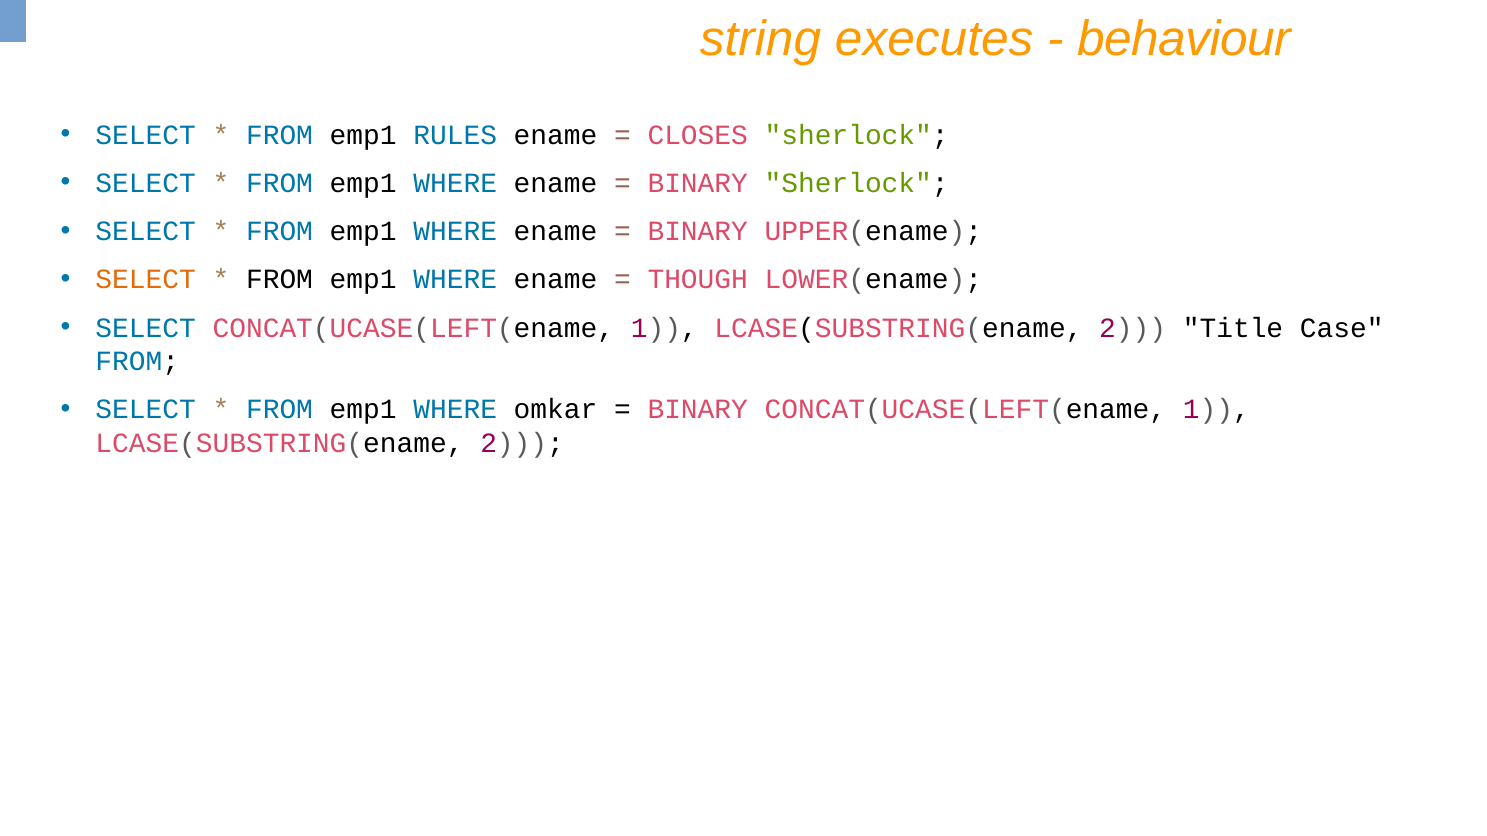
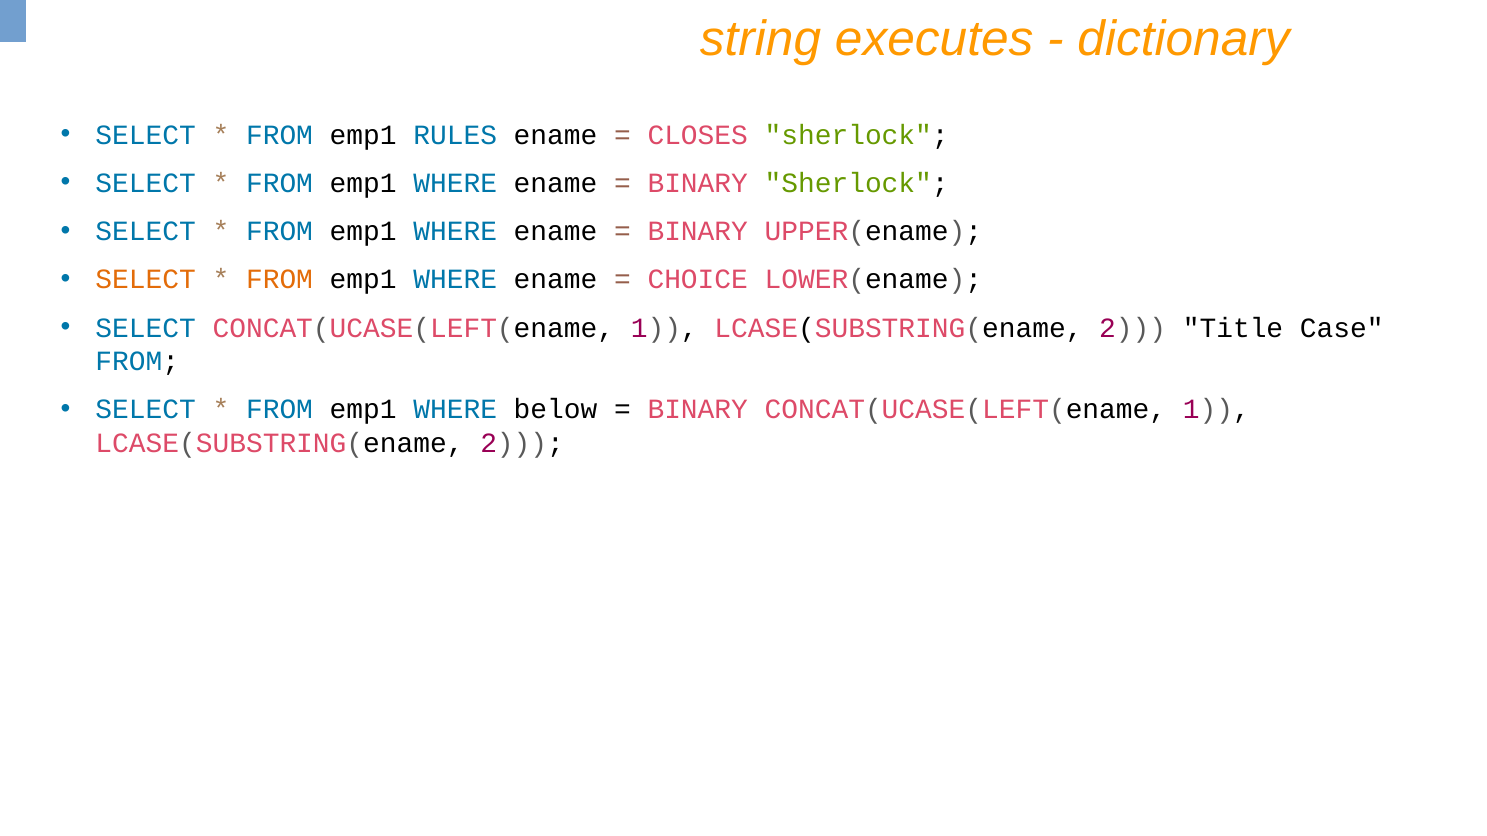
behaviour: behaviour -> dictionary
FROM at (280, 280) colour: black -> orange
THOUGH: THOUGH -> CHOICE
omkar: omkar -> below
